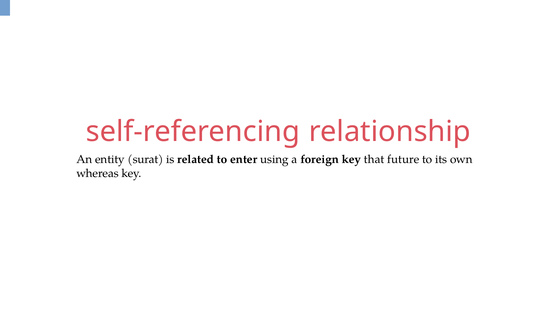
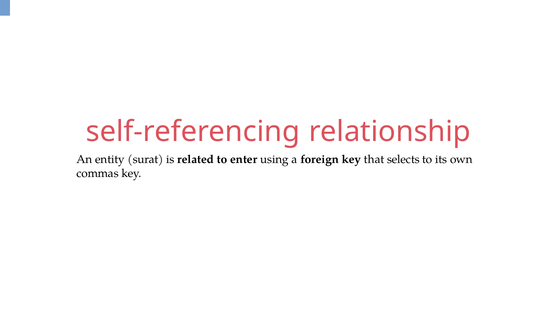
future: future -> selects
whereas: whereas -> commas
